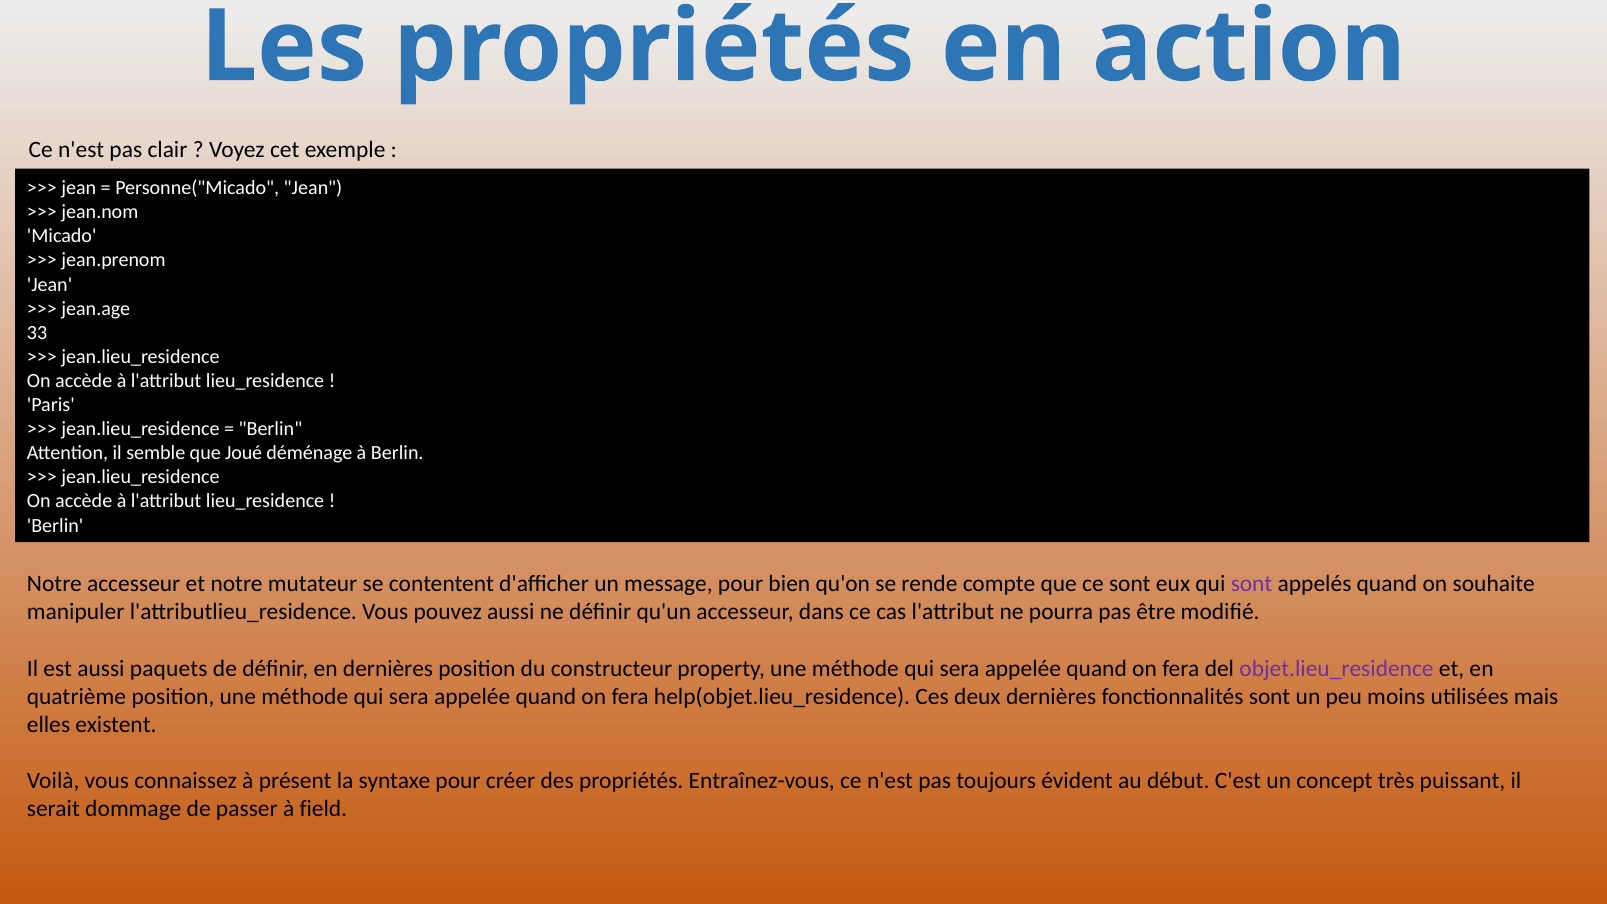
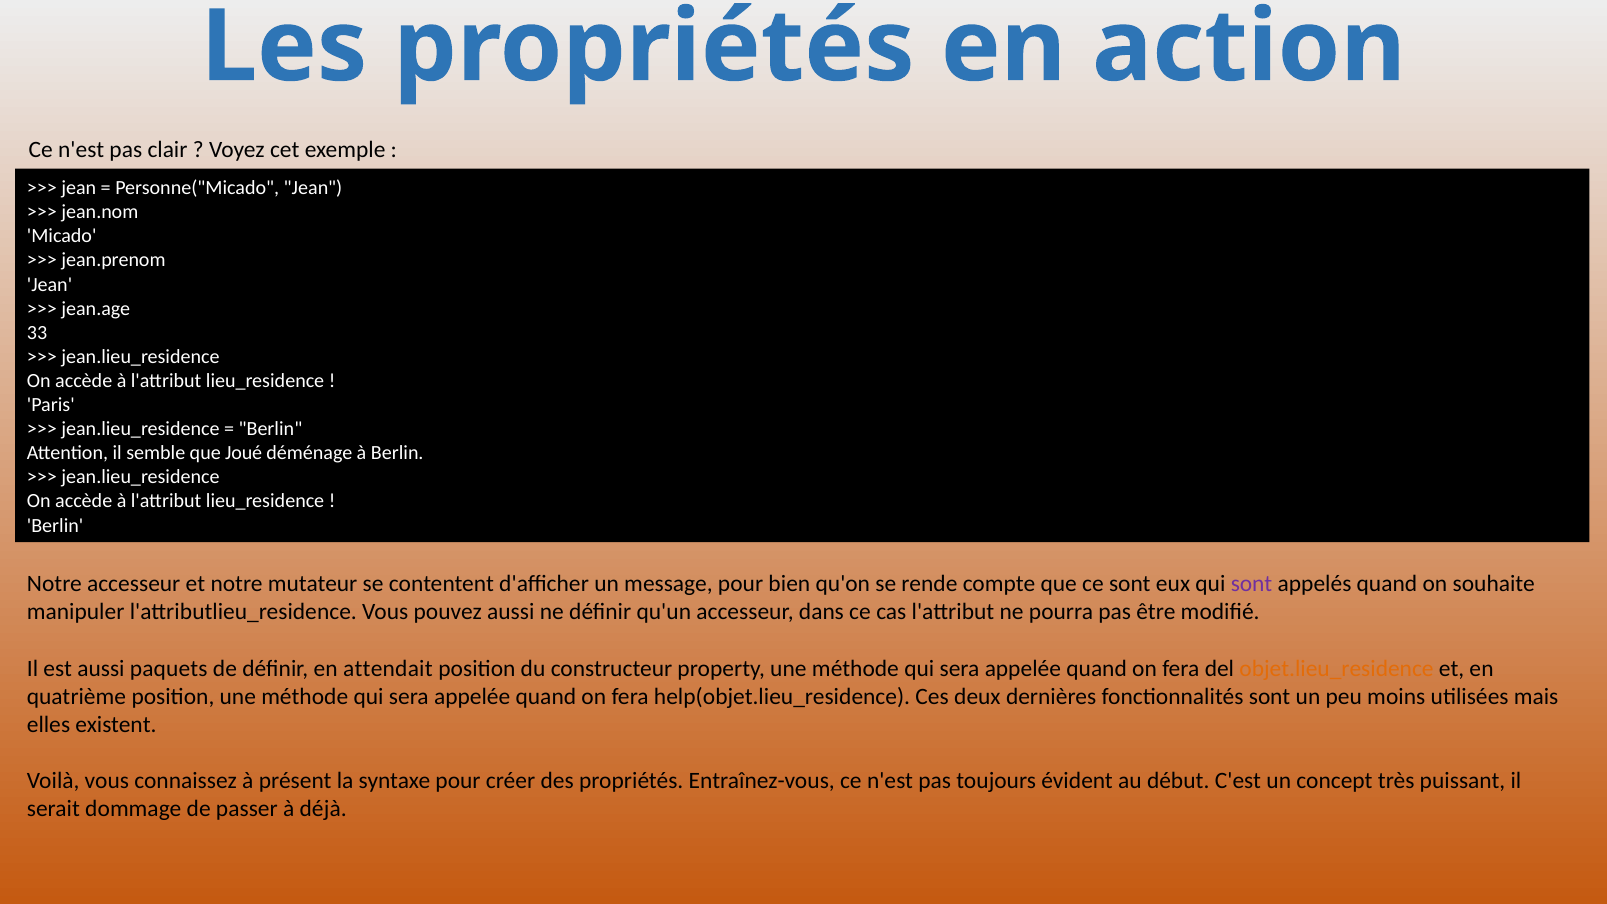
en dernières: dernières -> attendait
objet.lieu_residence colour: purple -> orange
field: field -> déjà
